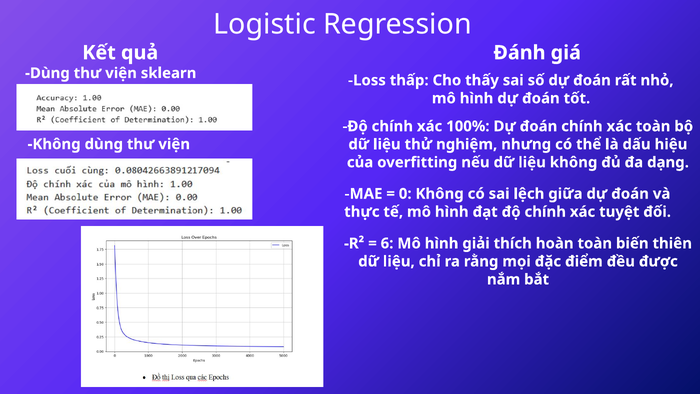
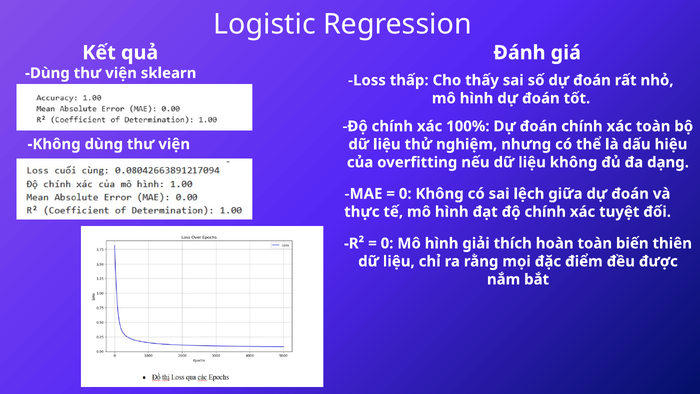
6 at (387, 243): 6 -> 0
